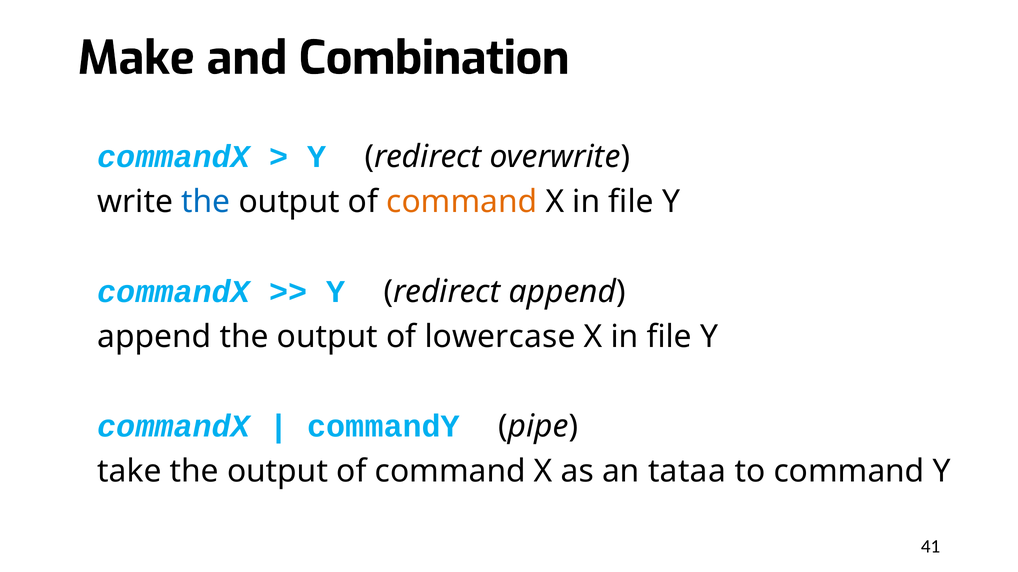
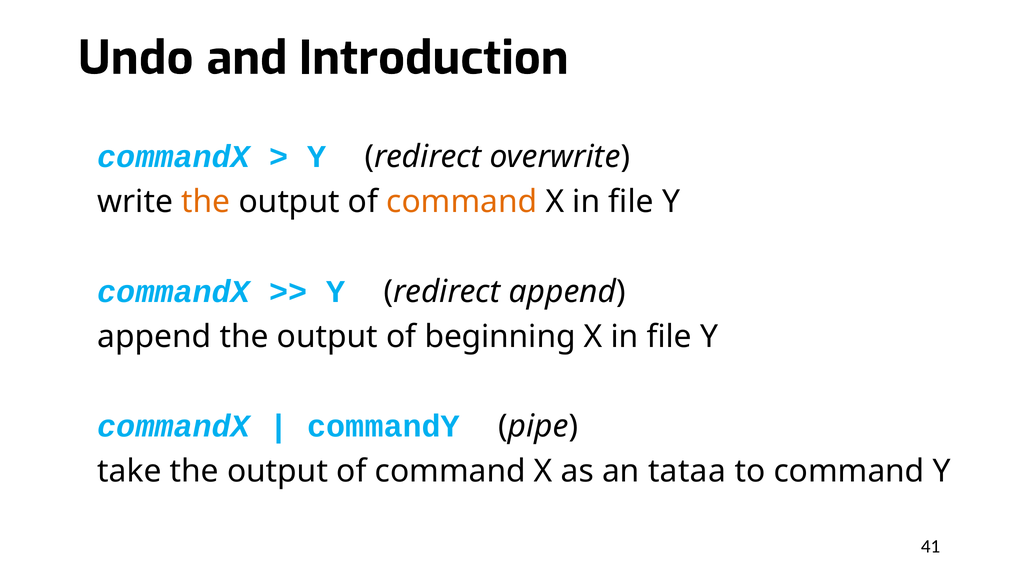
Make: Make -> Undo
Combination: Combination -> Introduction
the at (206, 202) colour: blue -> orange
lowercase: lowercase -> beginning
